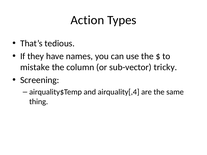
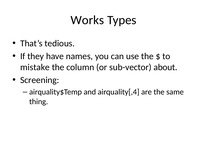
Action: Action -> Works
tricky: tricky -> about
